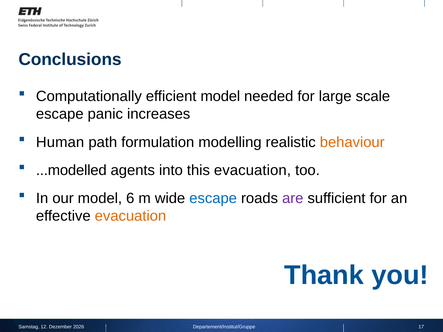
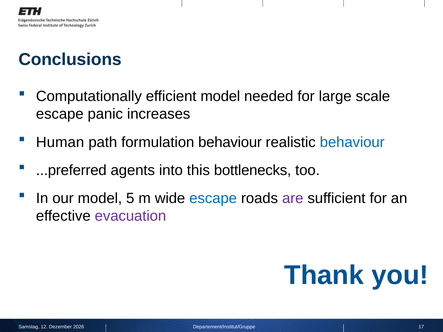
formulation modelling: modelling -> behaviour
behaviour at (352, 142) colour: orange -> blue
...modelled: ...modelled -> ...preferred
this evacuation: evacuation -> bottlenecks
6: 6 -> 5
evacuation at (130, 216) colour: orange -> purple
